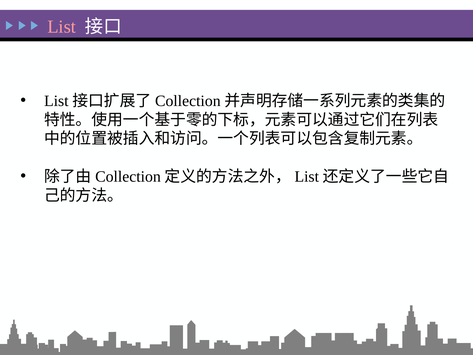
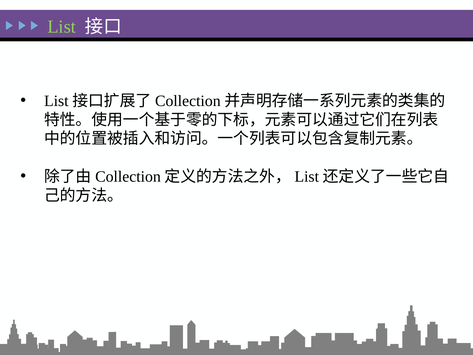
List colour: pink -> light green
